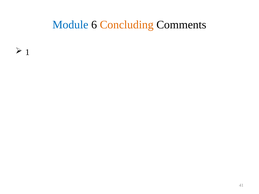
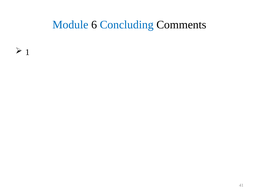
Concluding colour: orange -> blue
